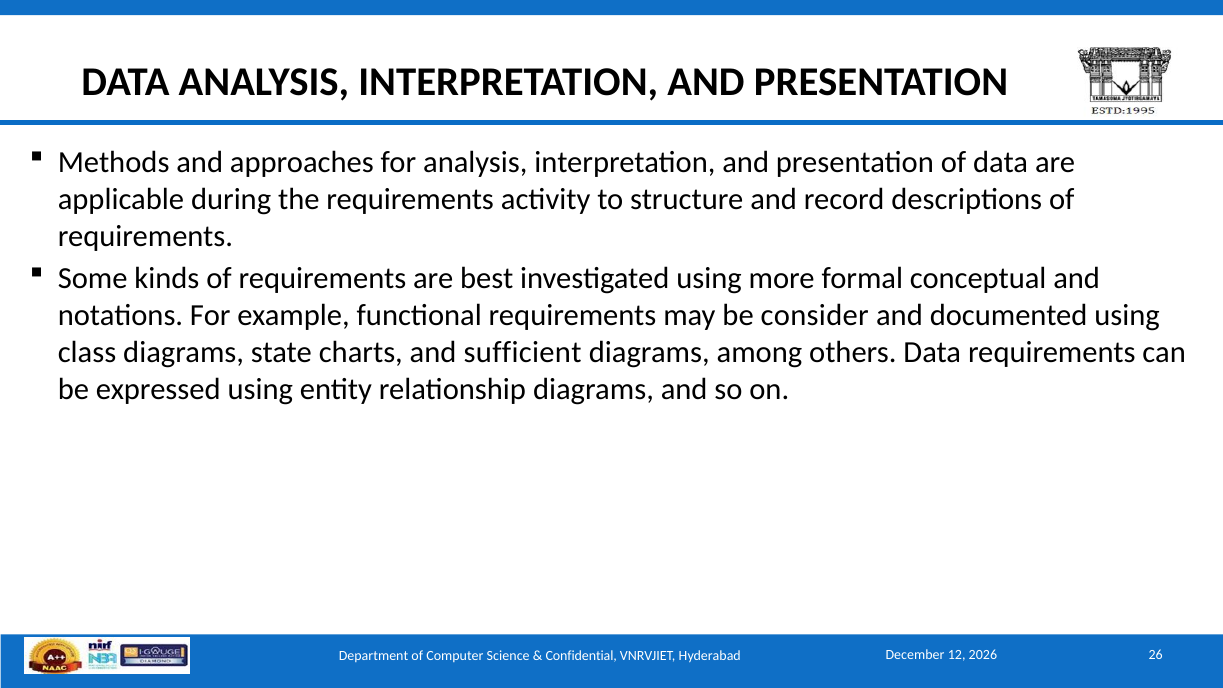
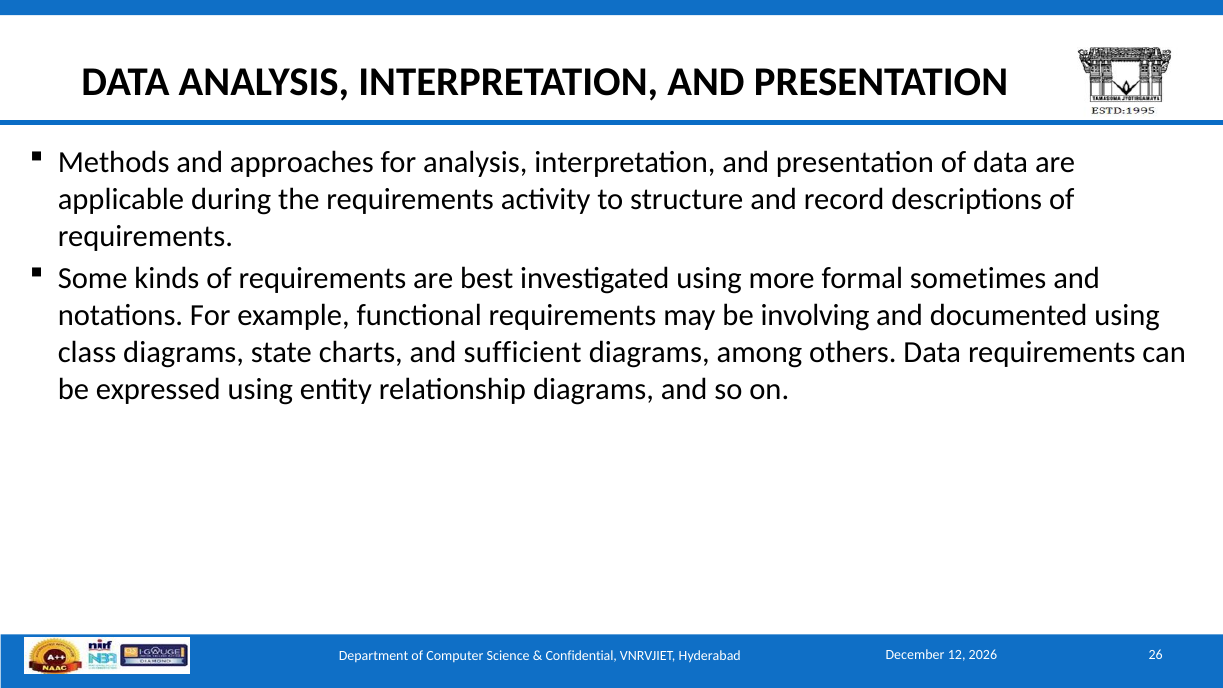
conceptual: conceptual -> sometimes
consider: consider -> involving
